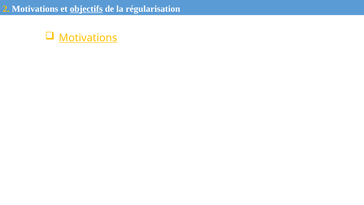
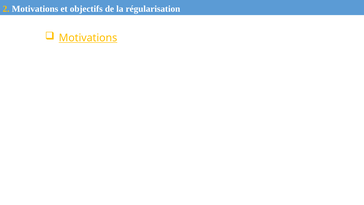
objectifs underline: present -> none
